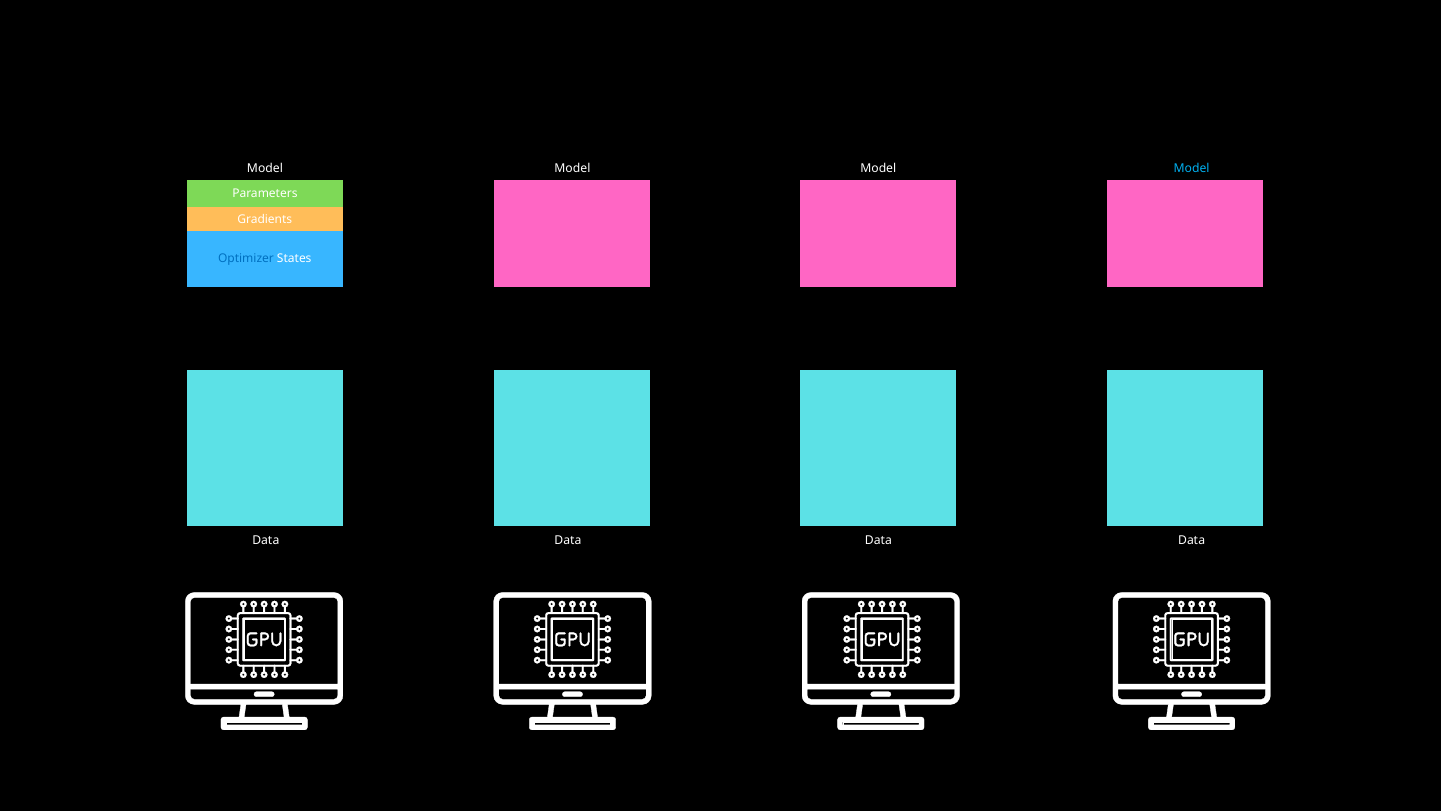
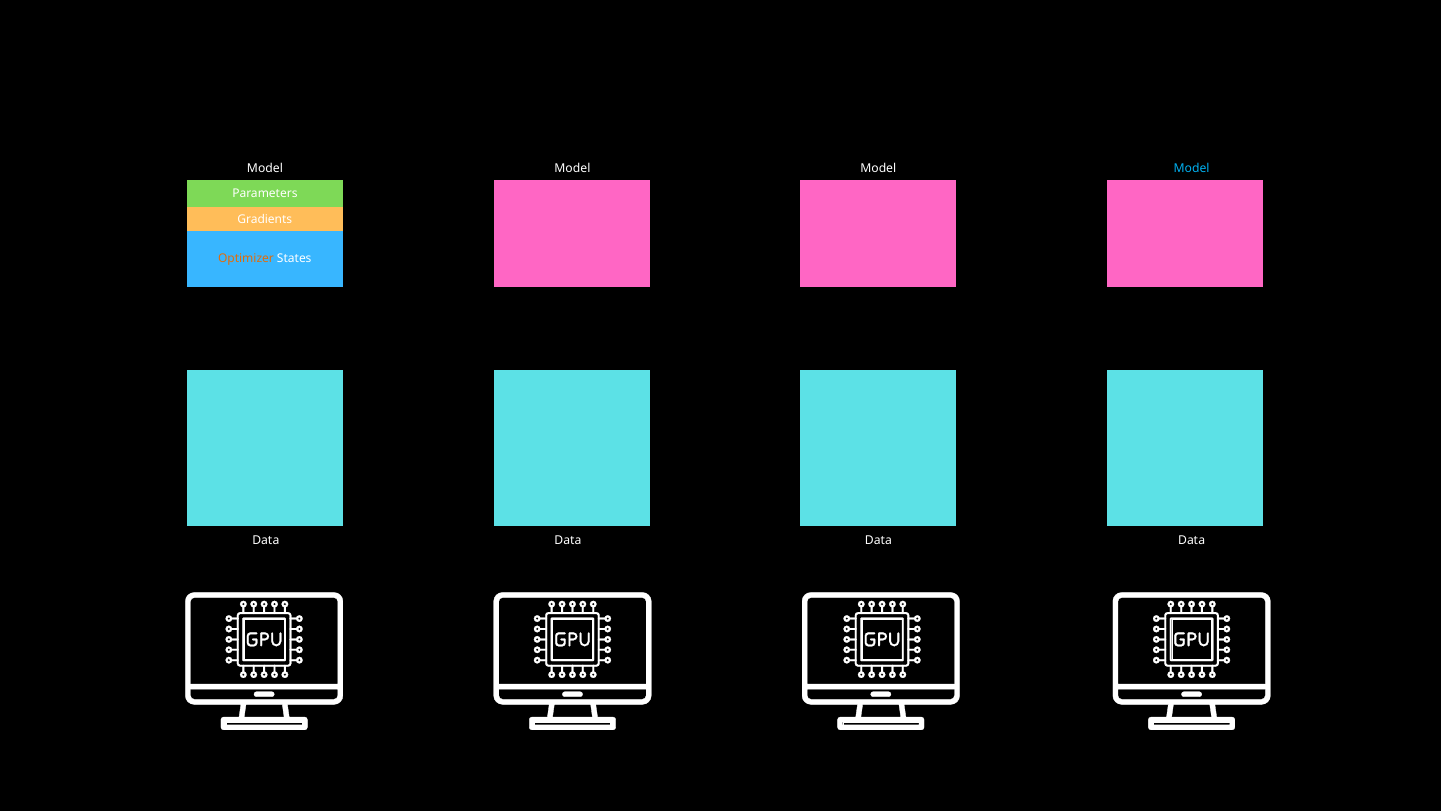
Optimizer colour: blue -> orange
